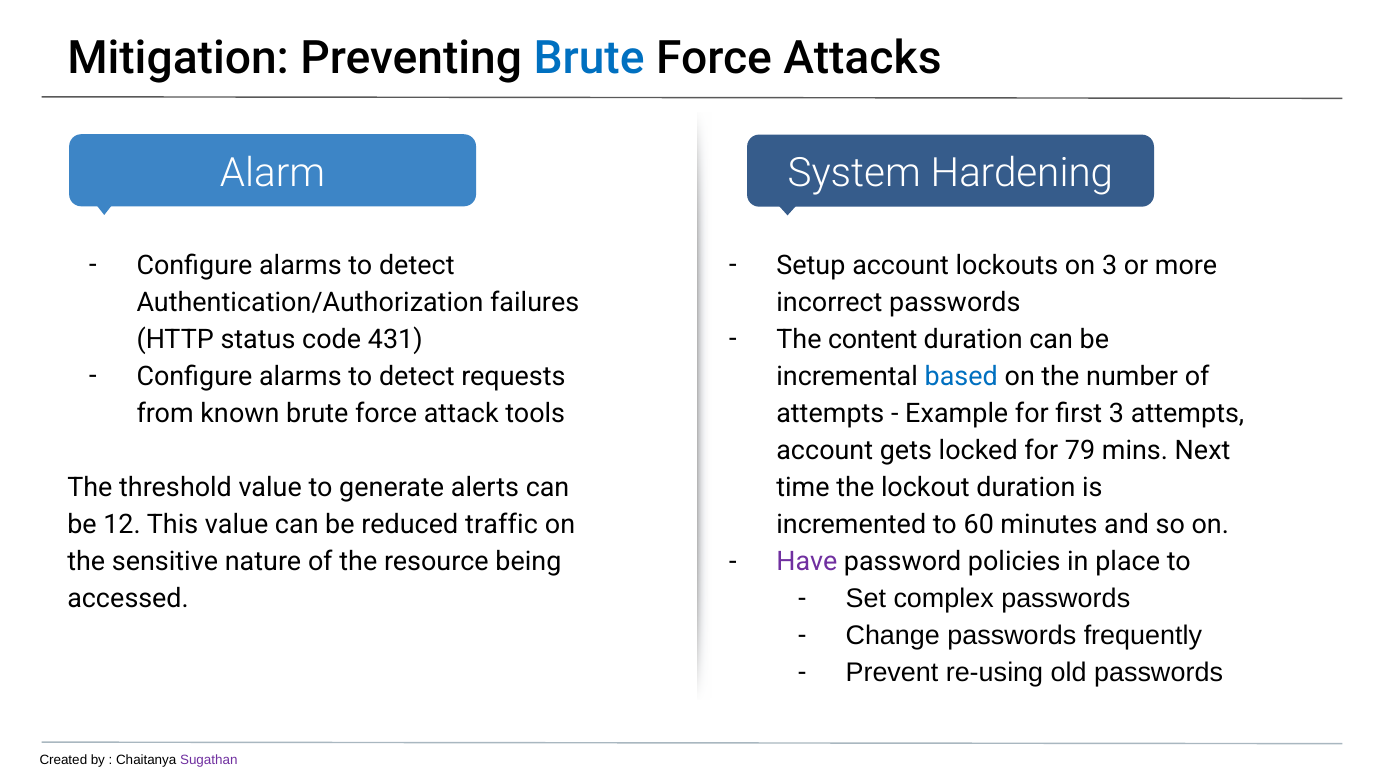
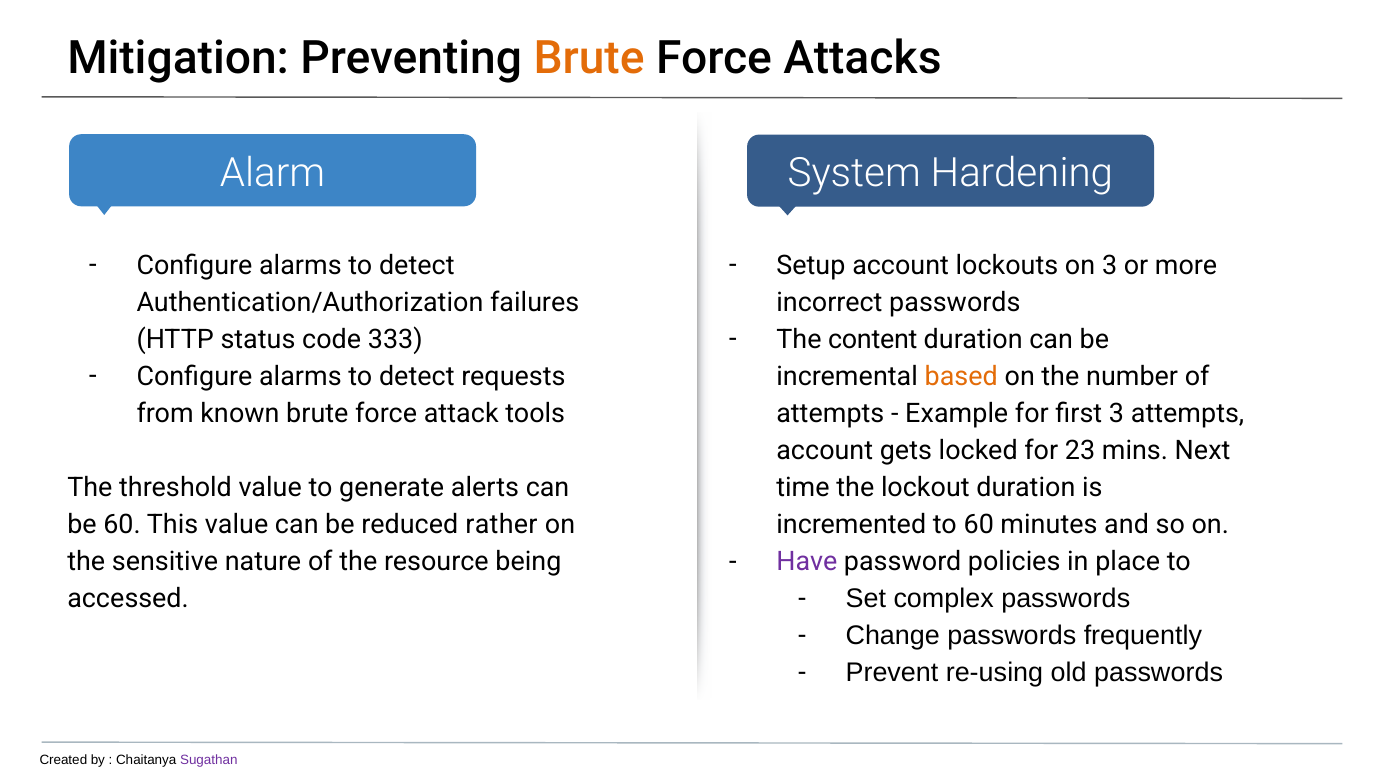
Brute at (589, 59) colour: blue -> orange
431: 431 -> 333
based colour: blue -> orange
79: 79 -> 23
be 12: 12 -> 60
traffic: traffic -> rather
